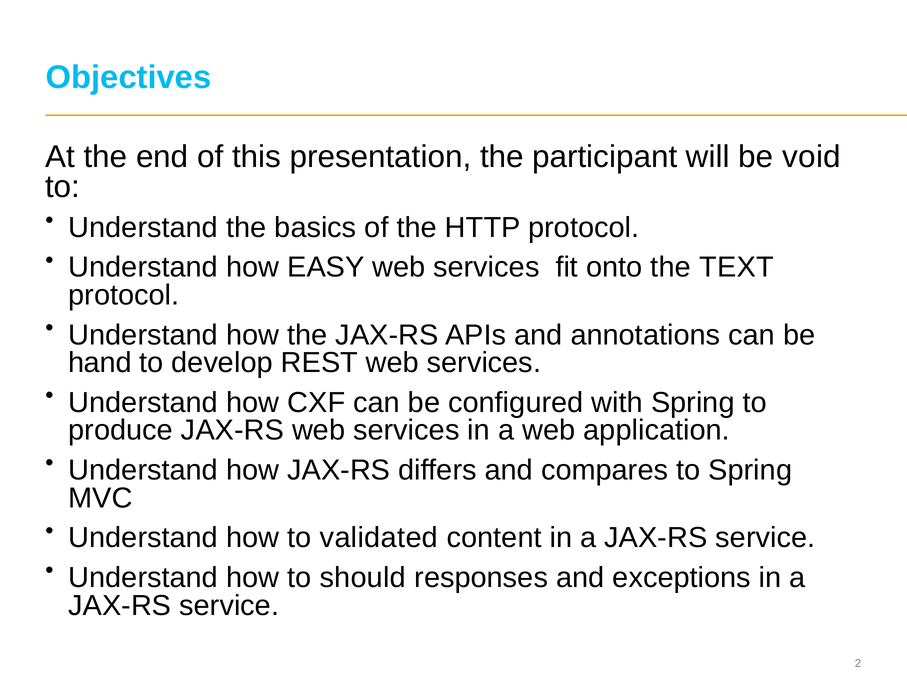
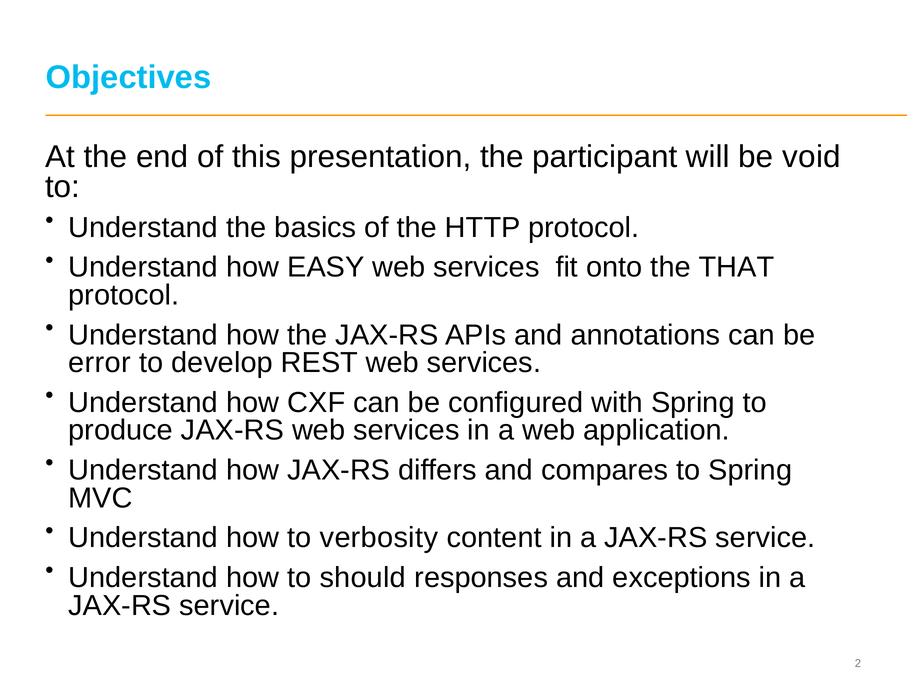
TEXT: TEXT -> THAT
hand: hand -> error
validated: validated -> verbosity
